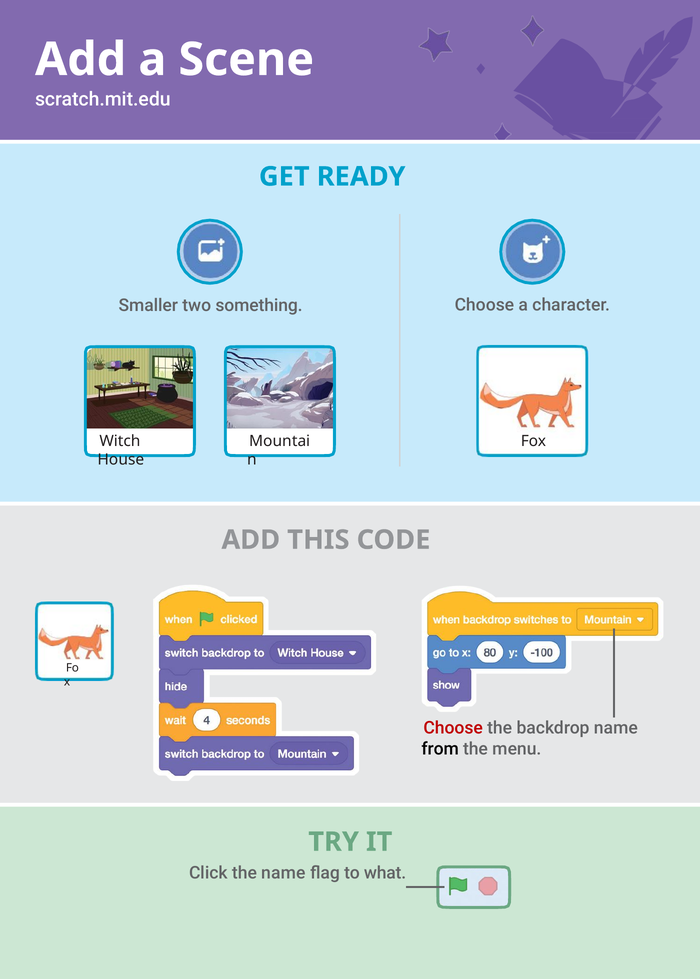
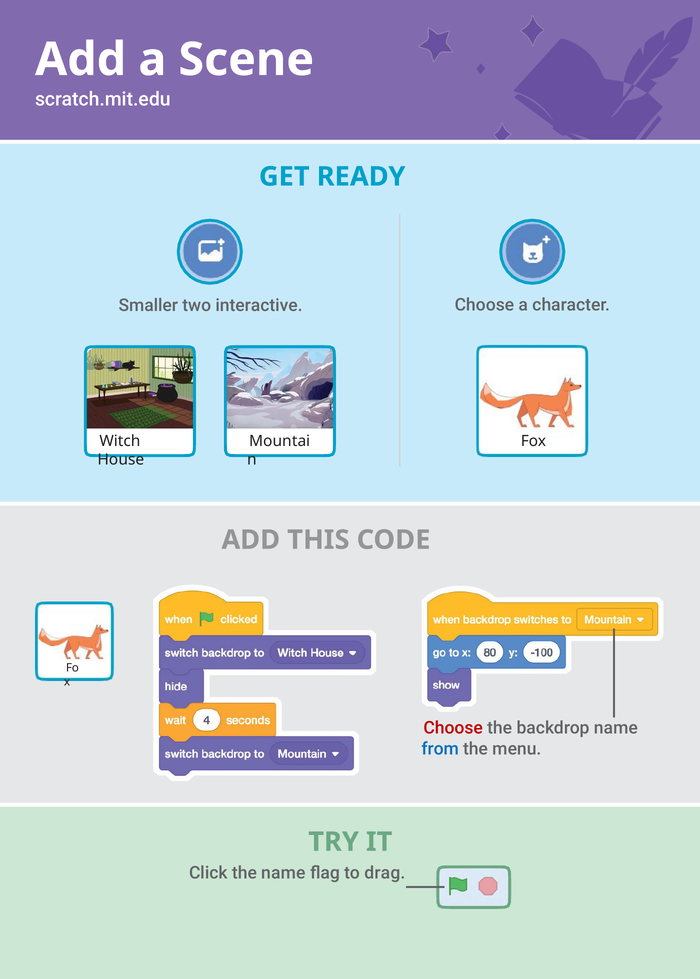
something: something -> interactive
from colour: black -> blue
what: what -> drag
